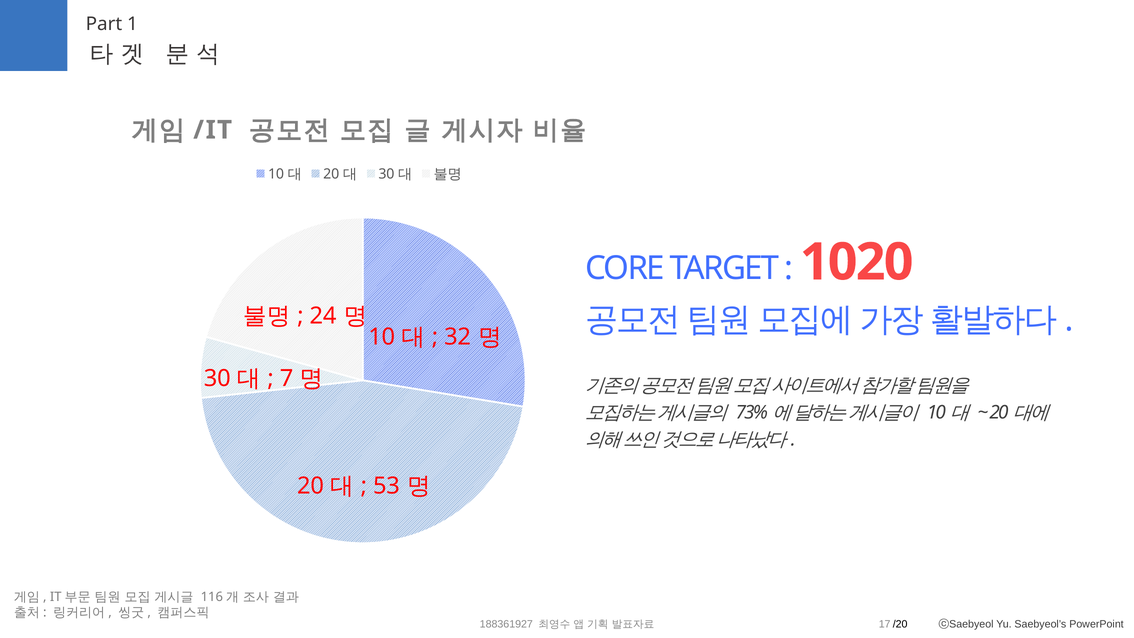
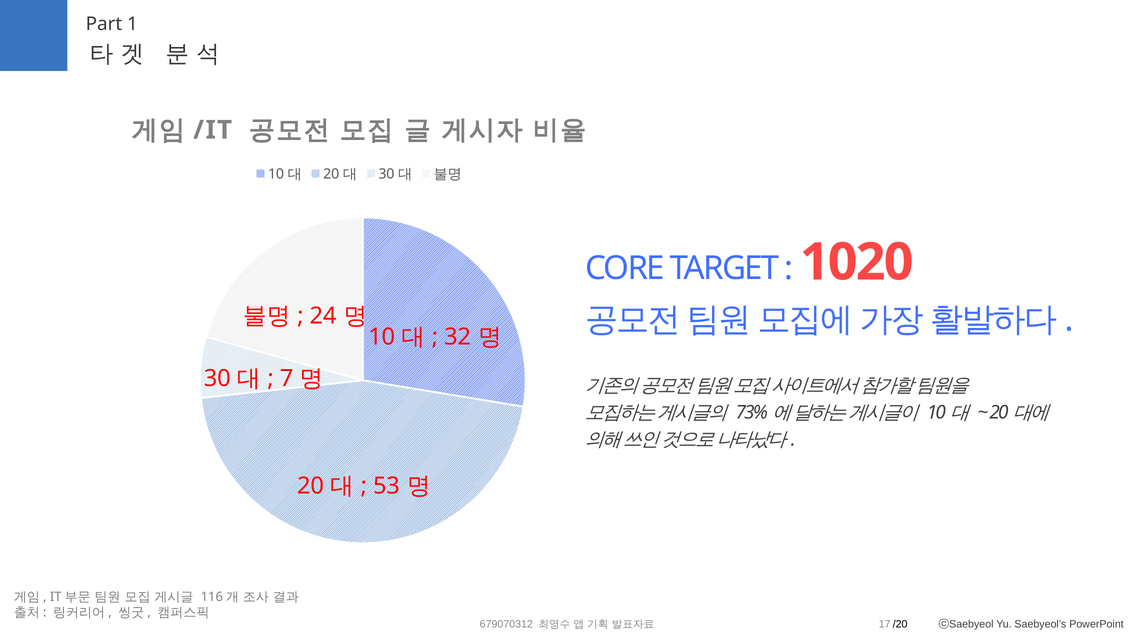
188361927: 188361927 -> 679070312
